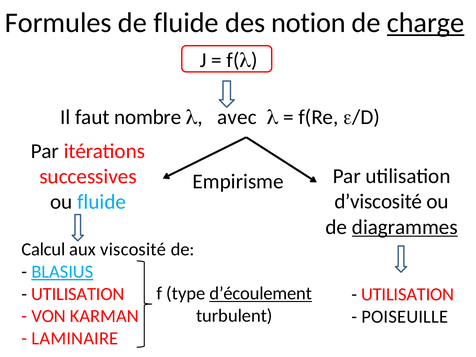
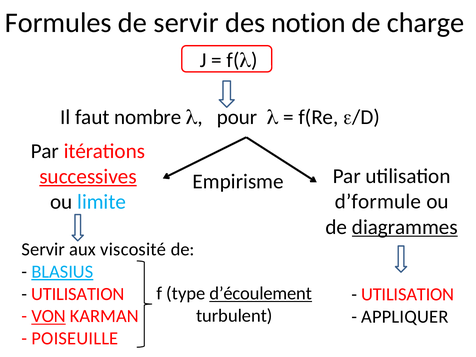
de fluide: fluide -> servir
charge underline: present -> none
avec: avec -> pour
successives underline: none -> present
d’viscosité: d’viscosité -> d’formule
ou fluide: fluide -> limite
Calcul at (43, 249): Calcul -> Servir
VON underline: none -> present
POISEUILLE: POISEUILLE -> APPLIQUER
LAMINAIRE: LAMINAIRE -> POISEUILLE
